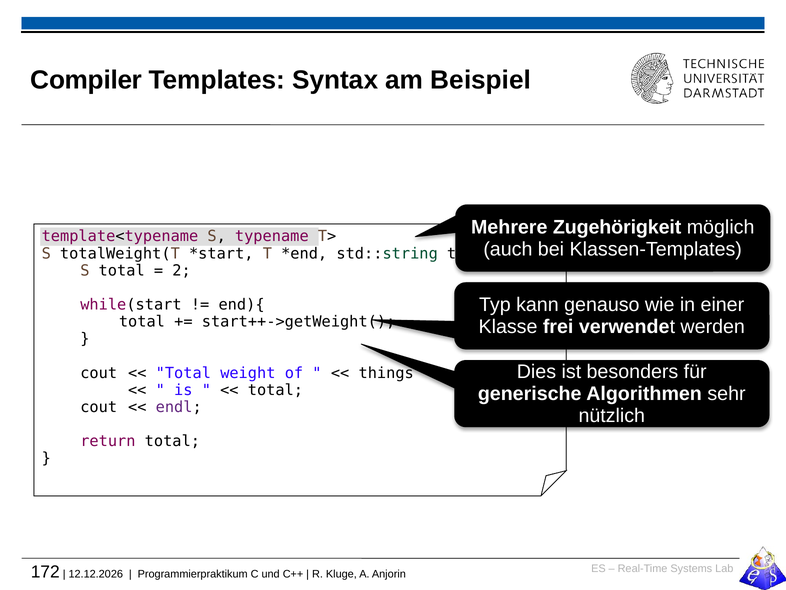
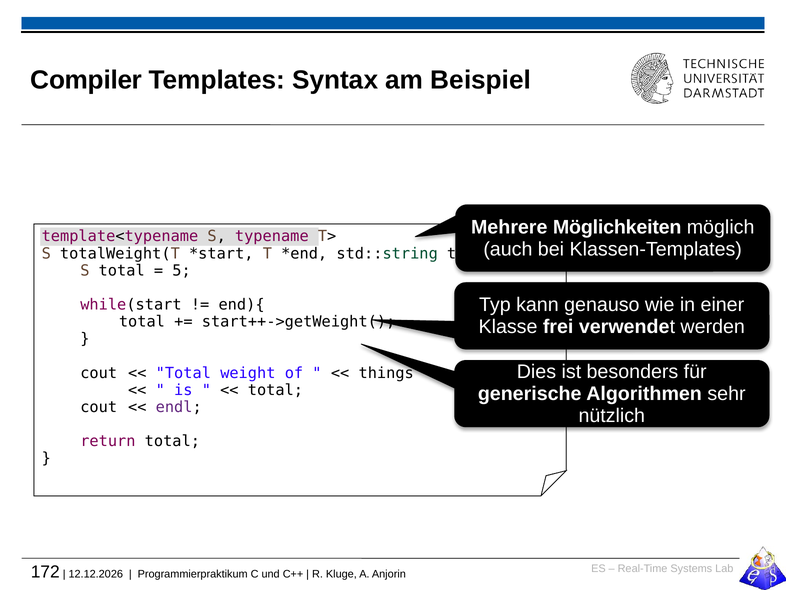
Zugehörigkeit: Zugehörigkeit -> Möglichkeiten
2: 2 -> 5
